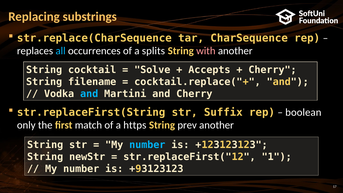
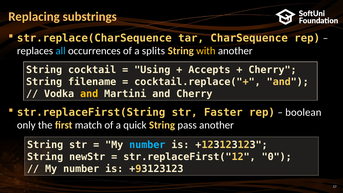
with colour: pink -> yellow
Solve: Solve -> Using
and at (89, 94) colour: light blue -> yellow
Suffix: Suffix -> Faster
https: https -> quick
prev: prev -> pass
1: 1 -> 0
